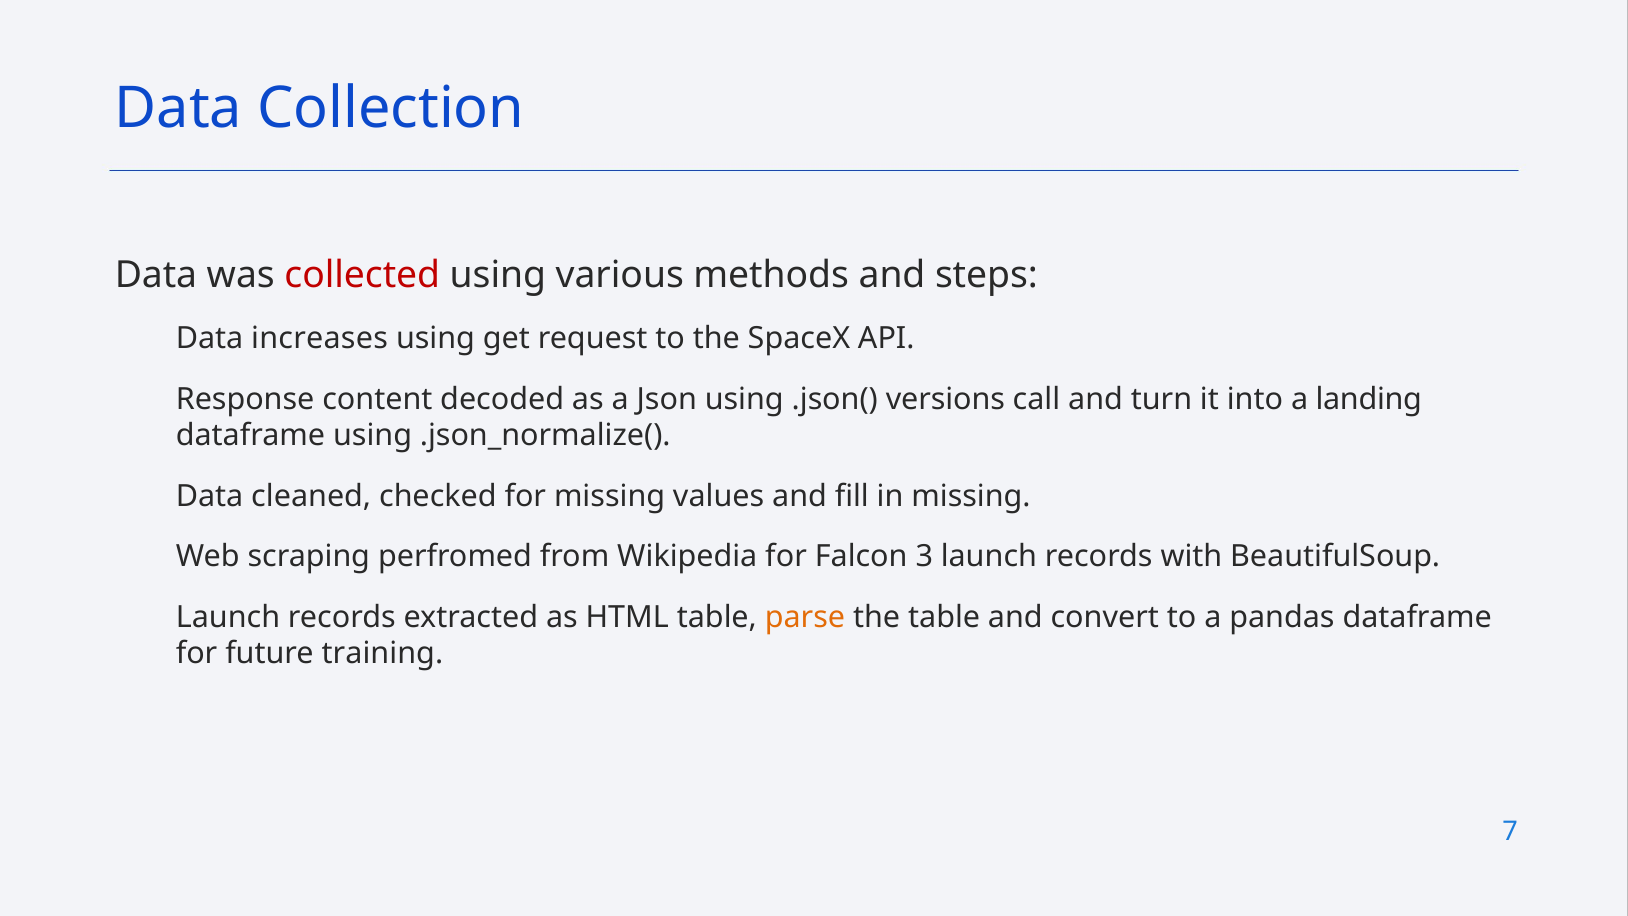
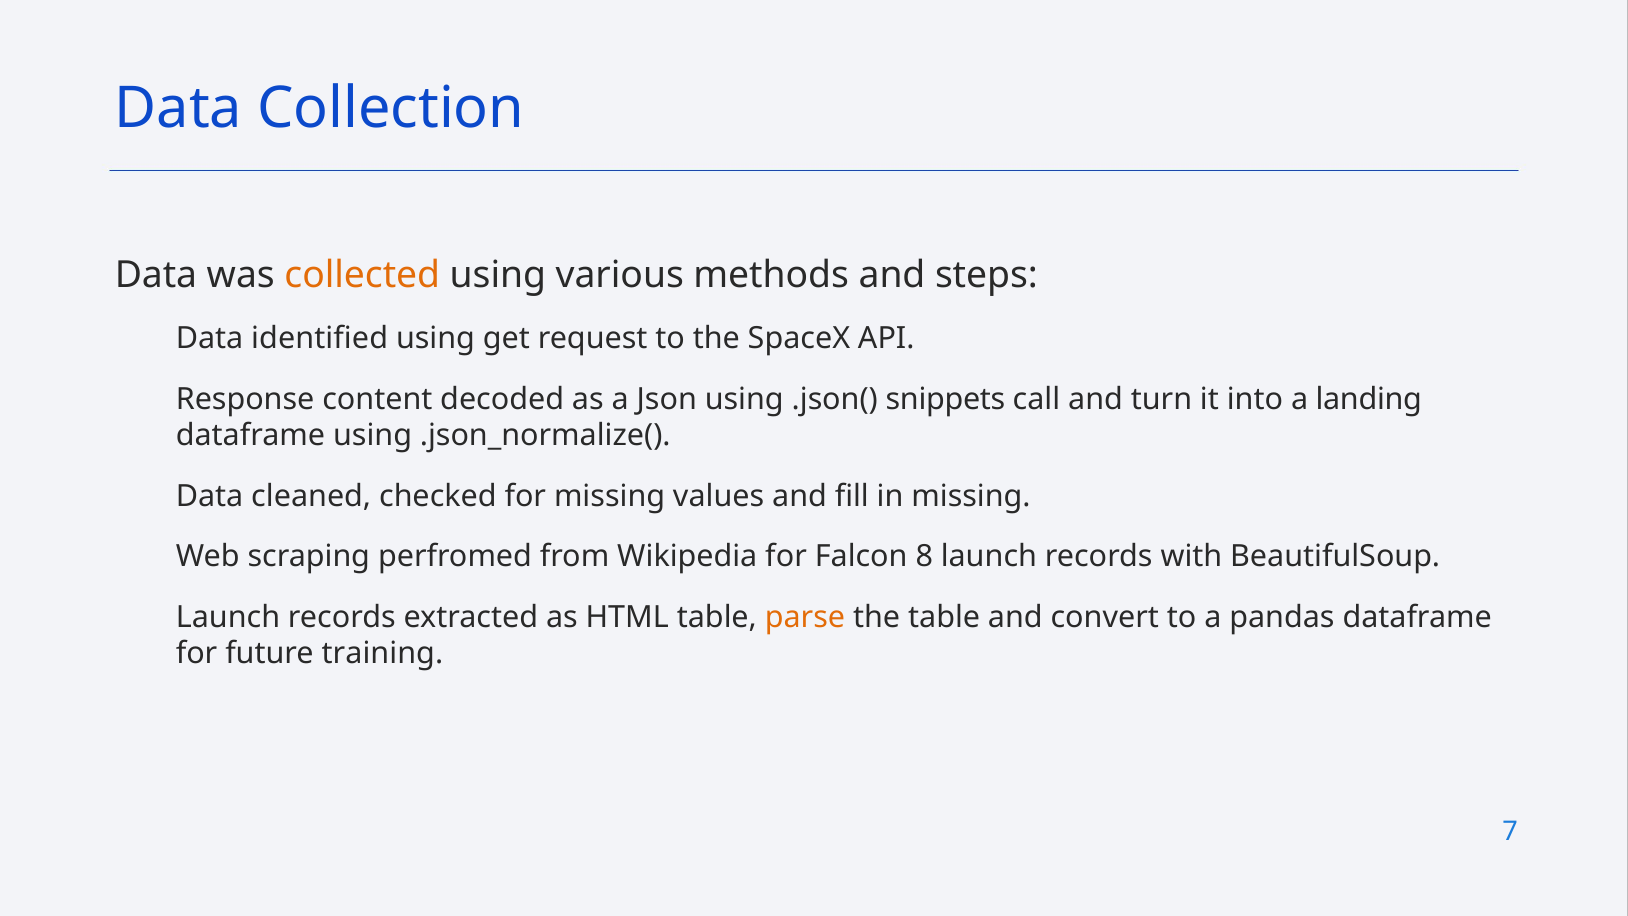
collected colour: red -> orange
increases: increases -> identified
versions: versions -> snippets
3: 3 -> 8
